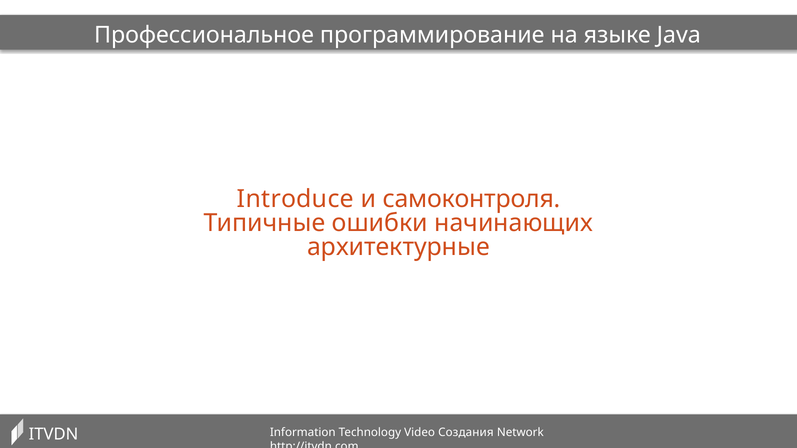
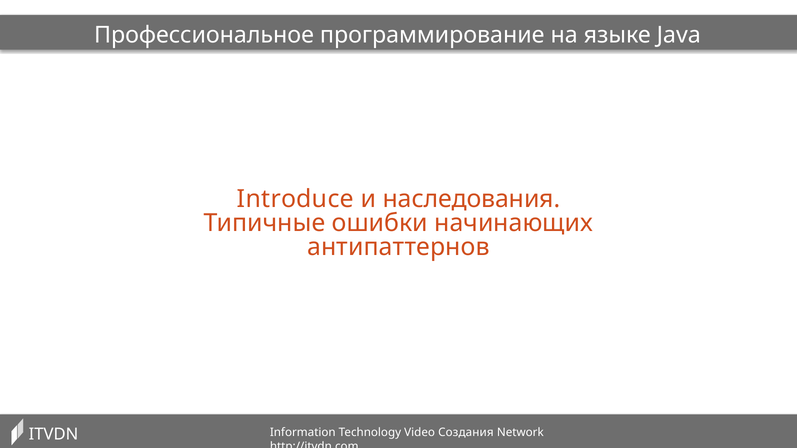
самоконтроля: самоконтроля -> наследования
архитектурные: архитектурные -> антипаттернов
